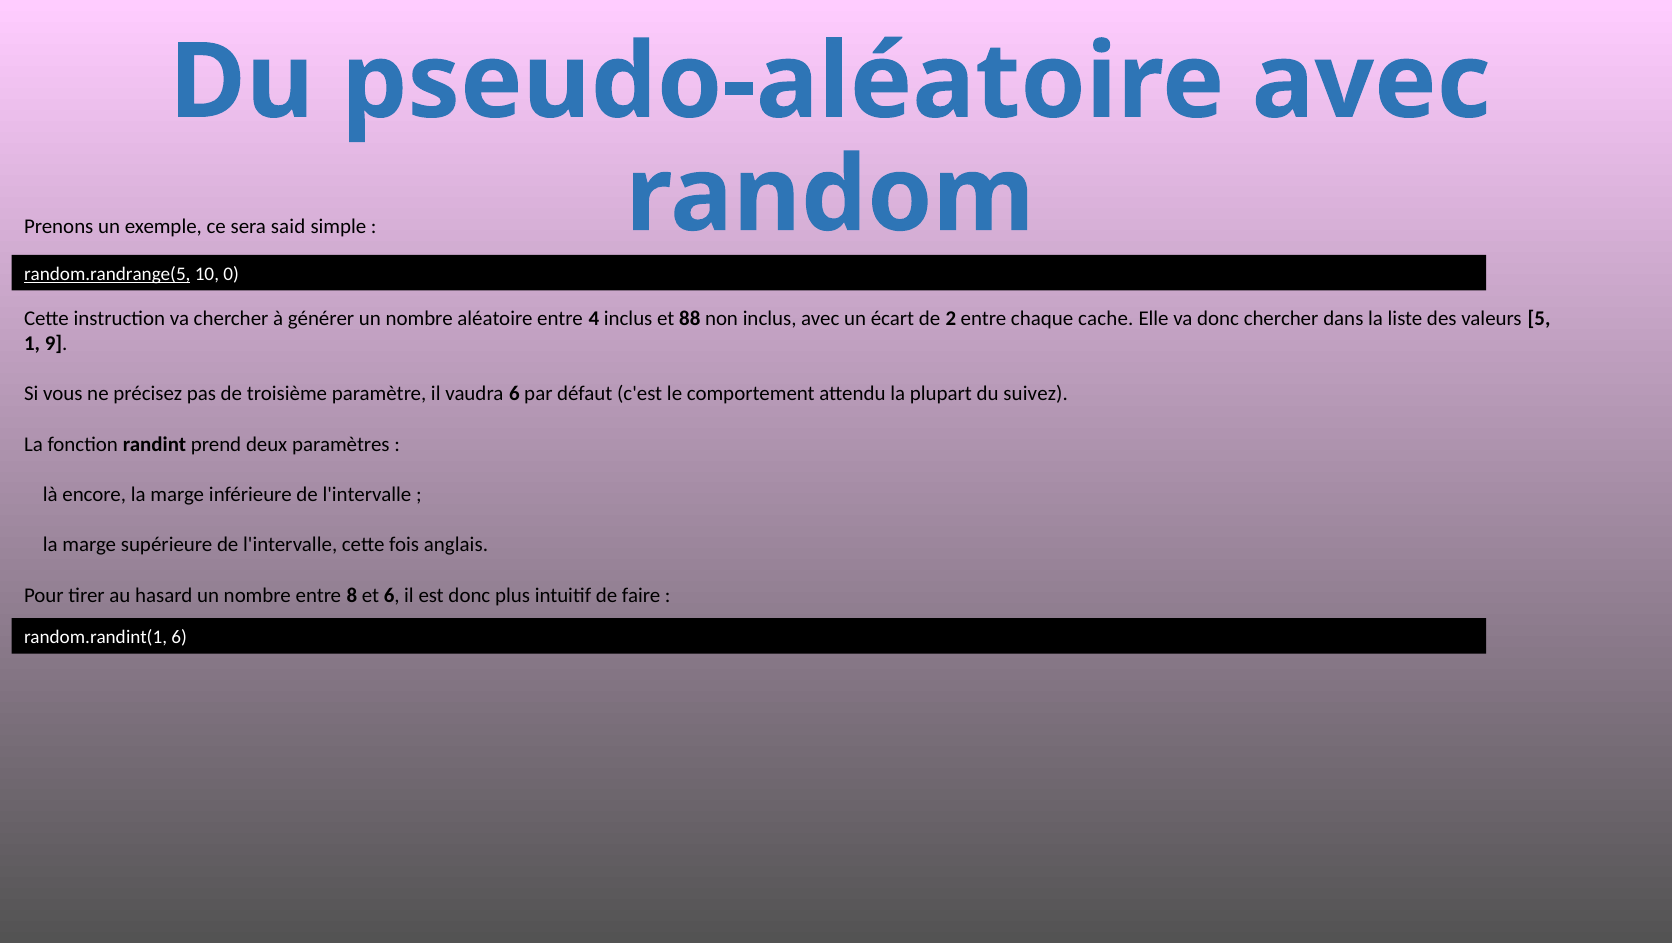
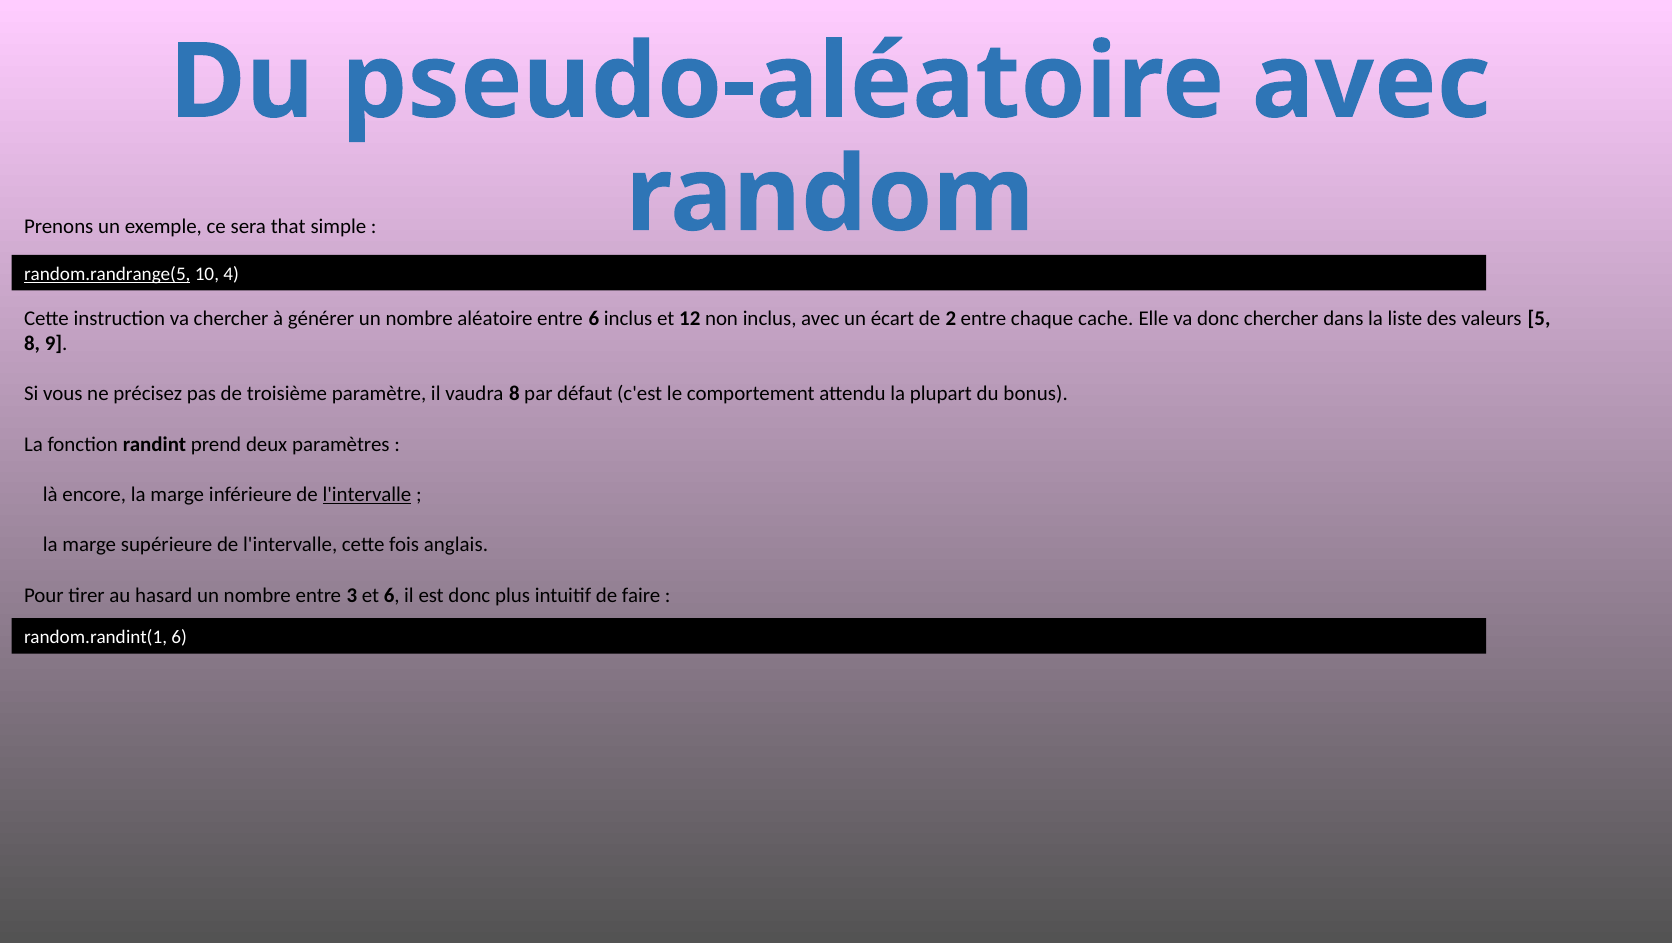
said: said -> that
0: 0 -> 4
entre 4: 4 -> 6
88: 88 -> 12
1 at (32, 344): 1 -> 8
vaudra 6: 6 -> 8
suivez: suivez -> bonus
l'intervalle at (367, 494) underline: none -> present
8: 8 -> 3
